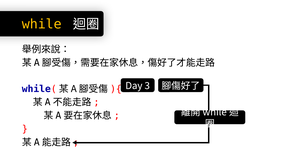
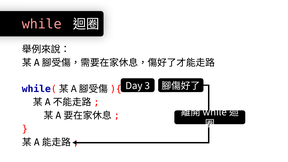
while colour: yellow -> pink
